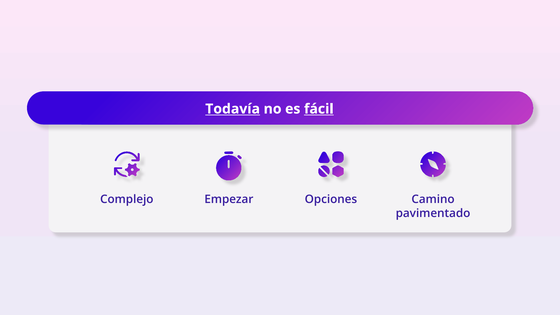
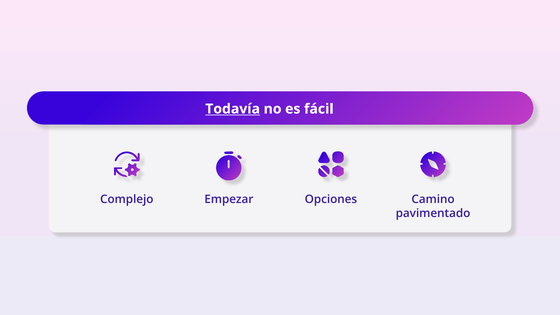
fácil underline: present -> none
